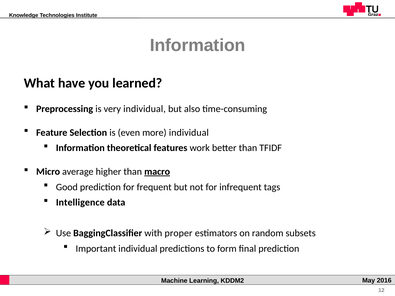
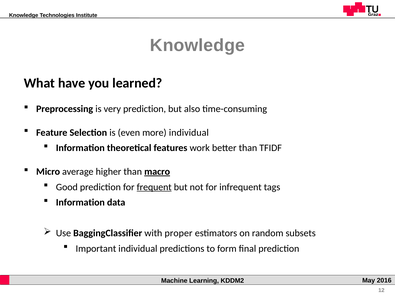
Information at (198, 45): Information -> Knowledge
very individual: individual -> prediction
frequent underline: none -> present
Intelligence at (80, 203): Intelligence -> Information
